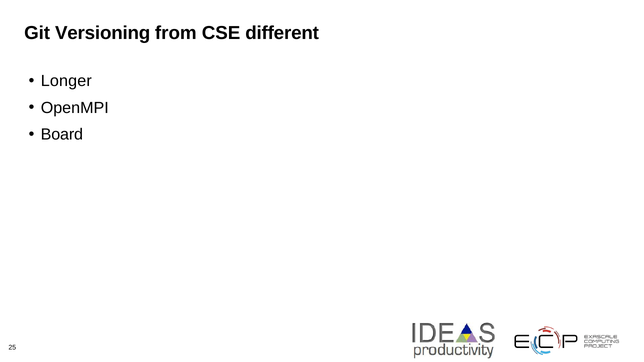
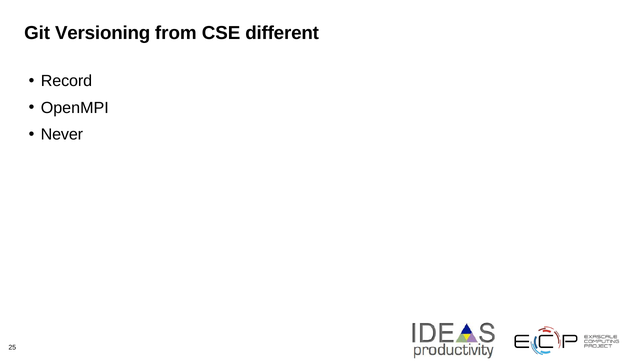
Longer: Longer -> Record
Board: Board -> Never
